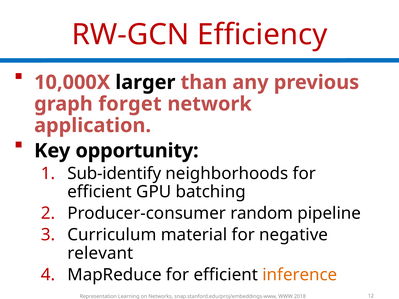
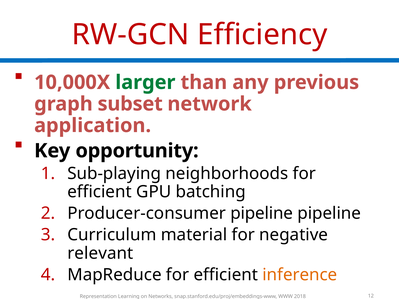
larger colour: black -> green
forget: forget -> subset
Sub-identify: Sub-identify -> Sub-playing
Producer-consumer random: random -> pipeline
